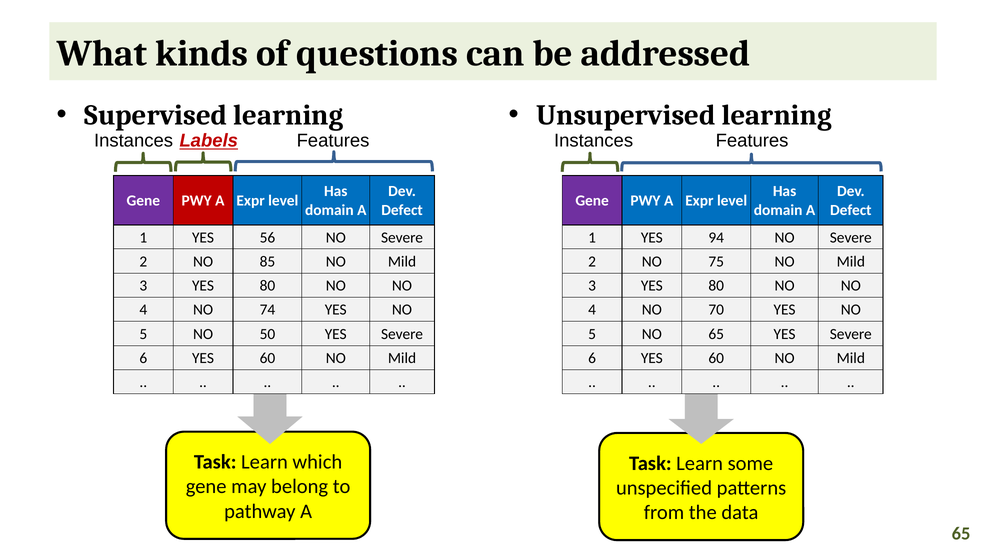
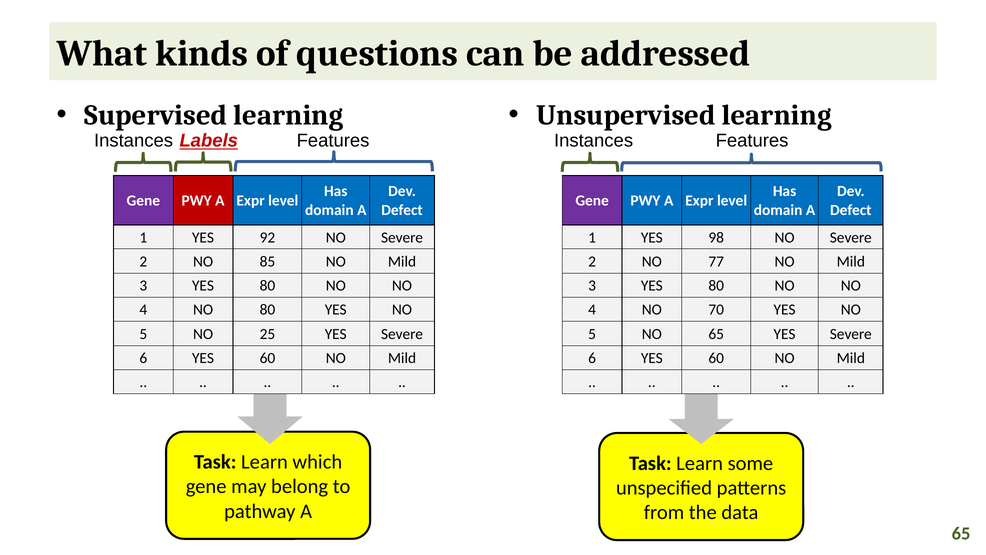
56: 56 -> 92
94: 94 -> 98
75: 75 -> 77
NO 74: 74 -> 80
50: 50 -> 25
